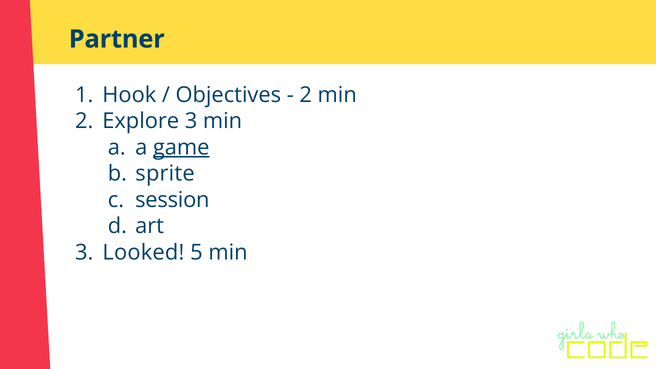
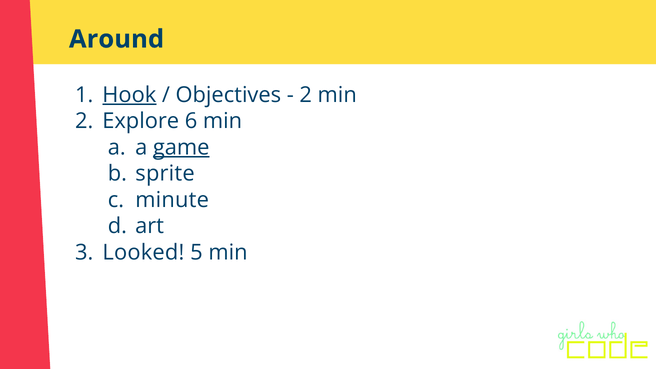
Partner: Partner -> Around
Hook underline: none -> present
Explore 3: 3 -> 6
session: session -> minute
